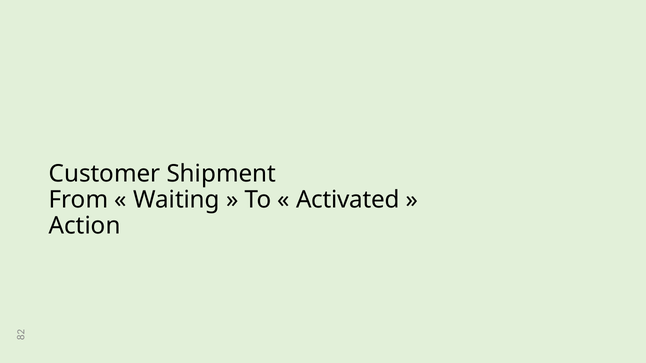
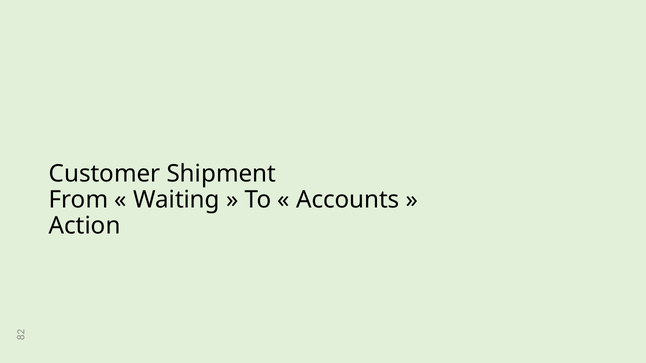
Activated: Activated -> Accounts
